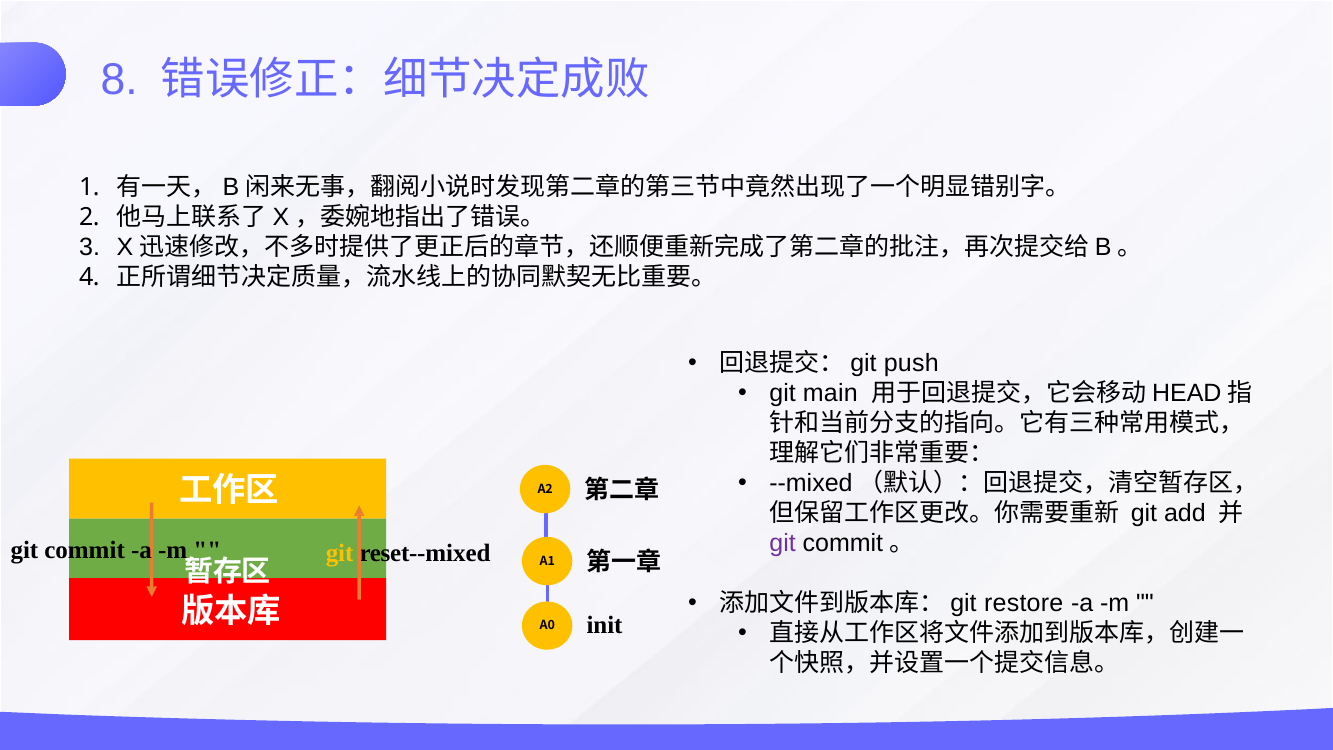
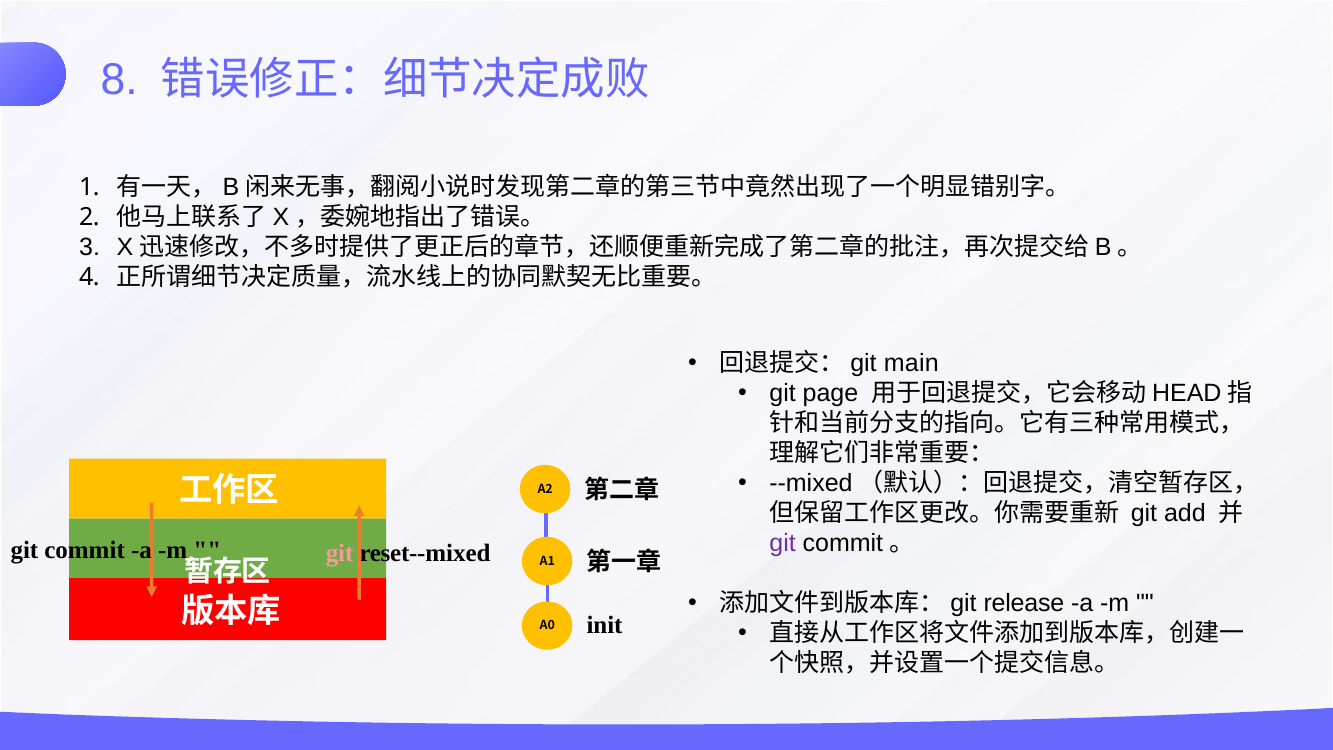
push: push -> main
main: main -> page
git at (340, 553) colour: yellow -> pink
restore: restore -> release
